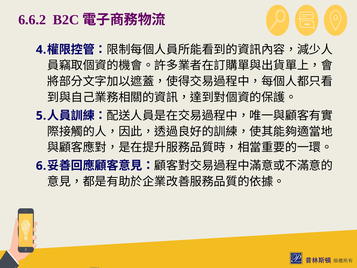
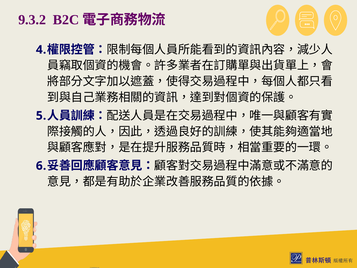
6.6.2: 6.6.2 -> 9.3.2
